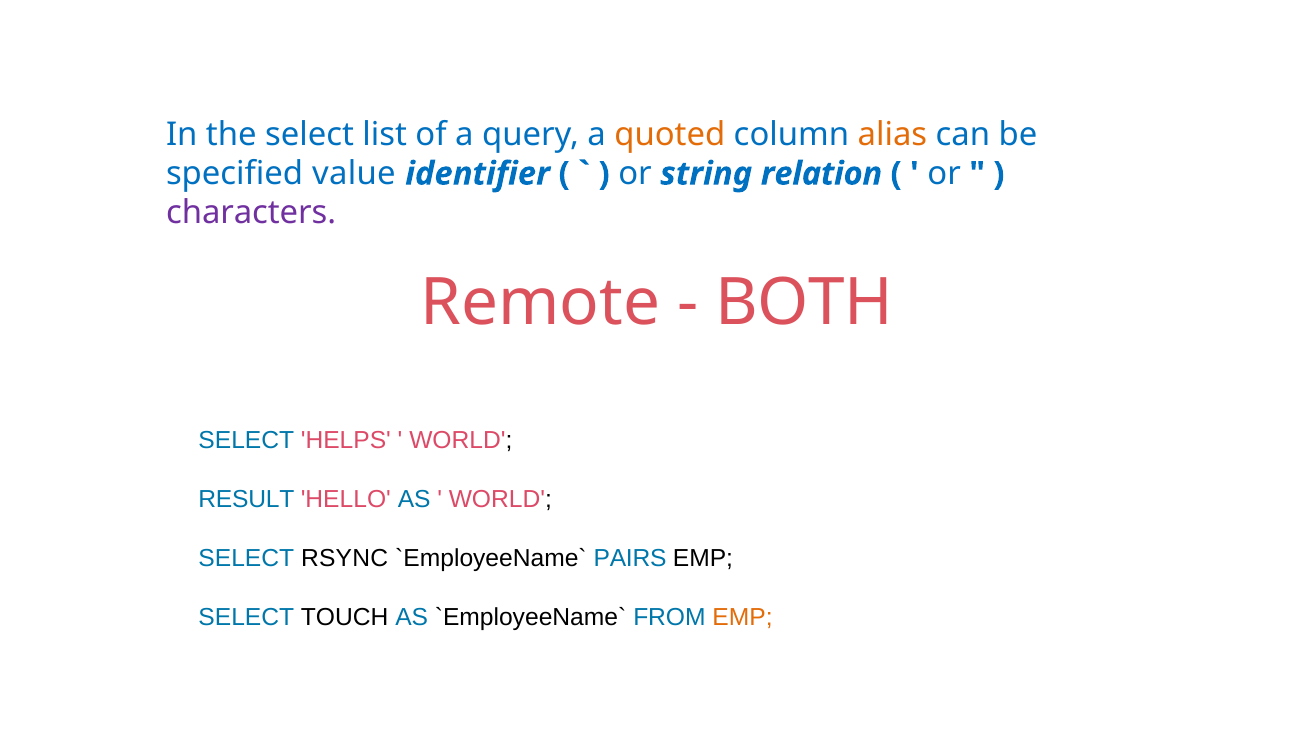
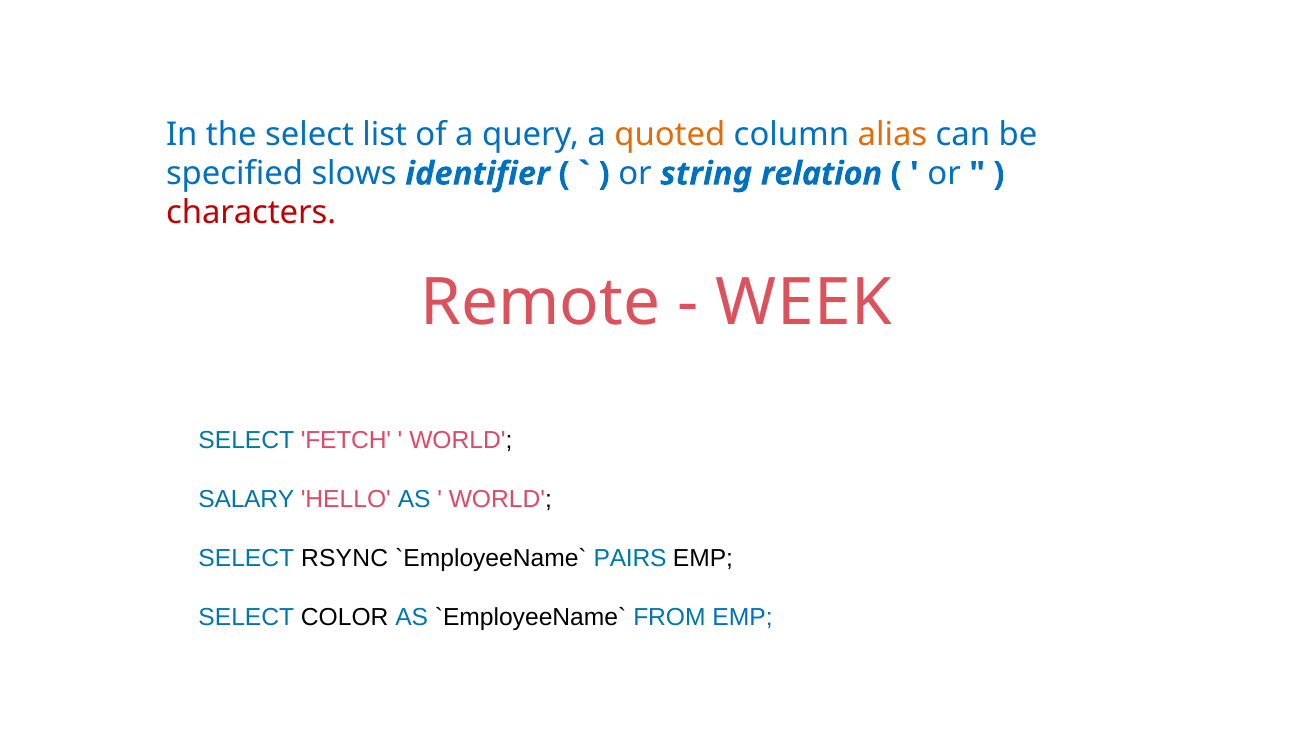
value: value -> slows
characters colour: purple -> red
BOTH: BOTH -> WEEK
HELPS: HELPS -> FETCH
RESULT: RESULT -> SALARY
TOUCH: TOUCH -> COLOR
EMP at (743, 618) colour: orange -> blue
